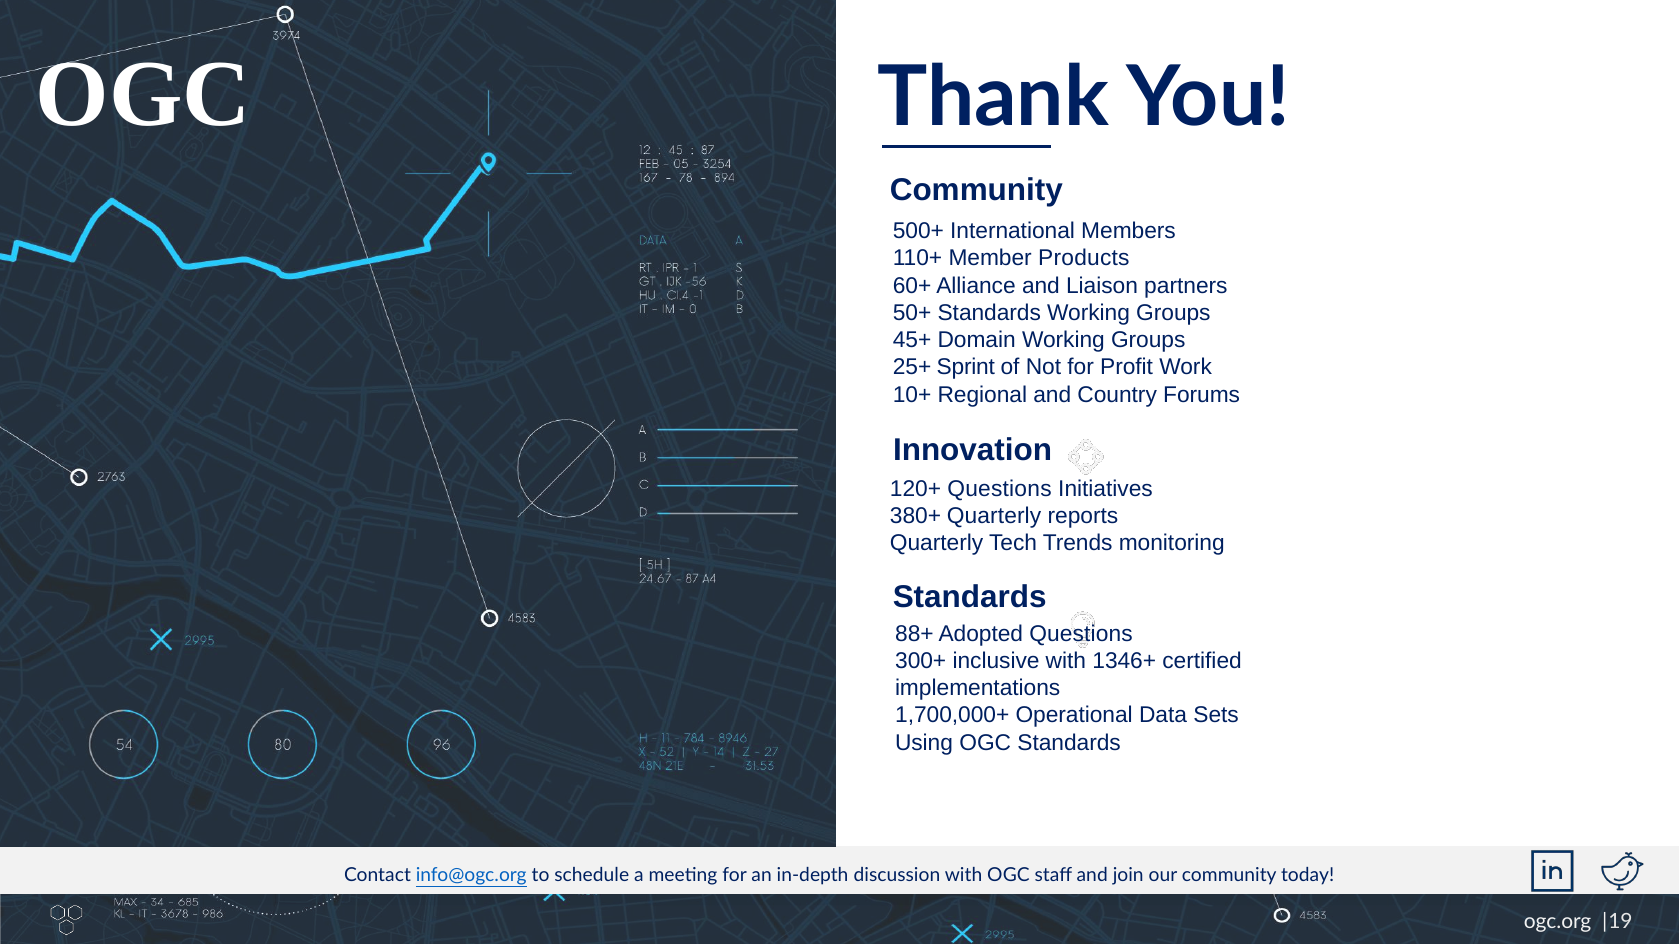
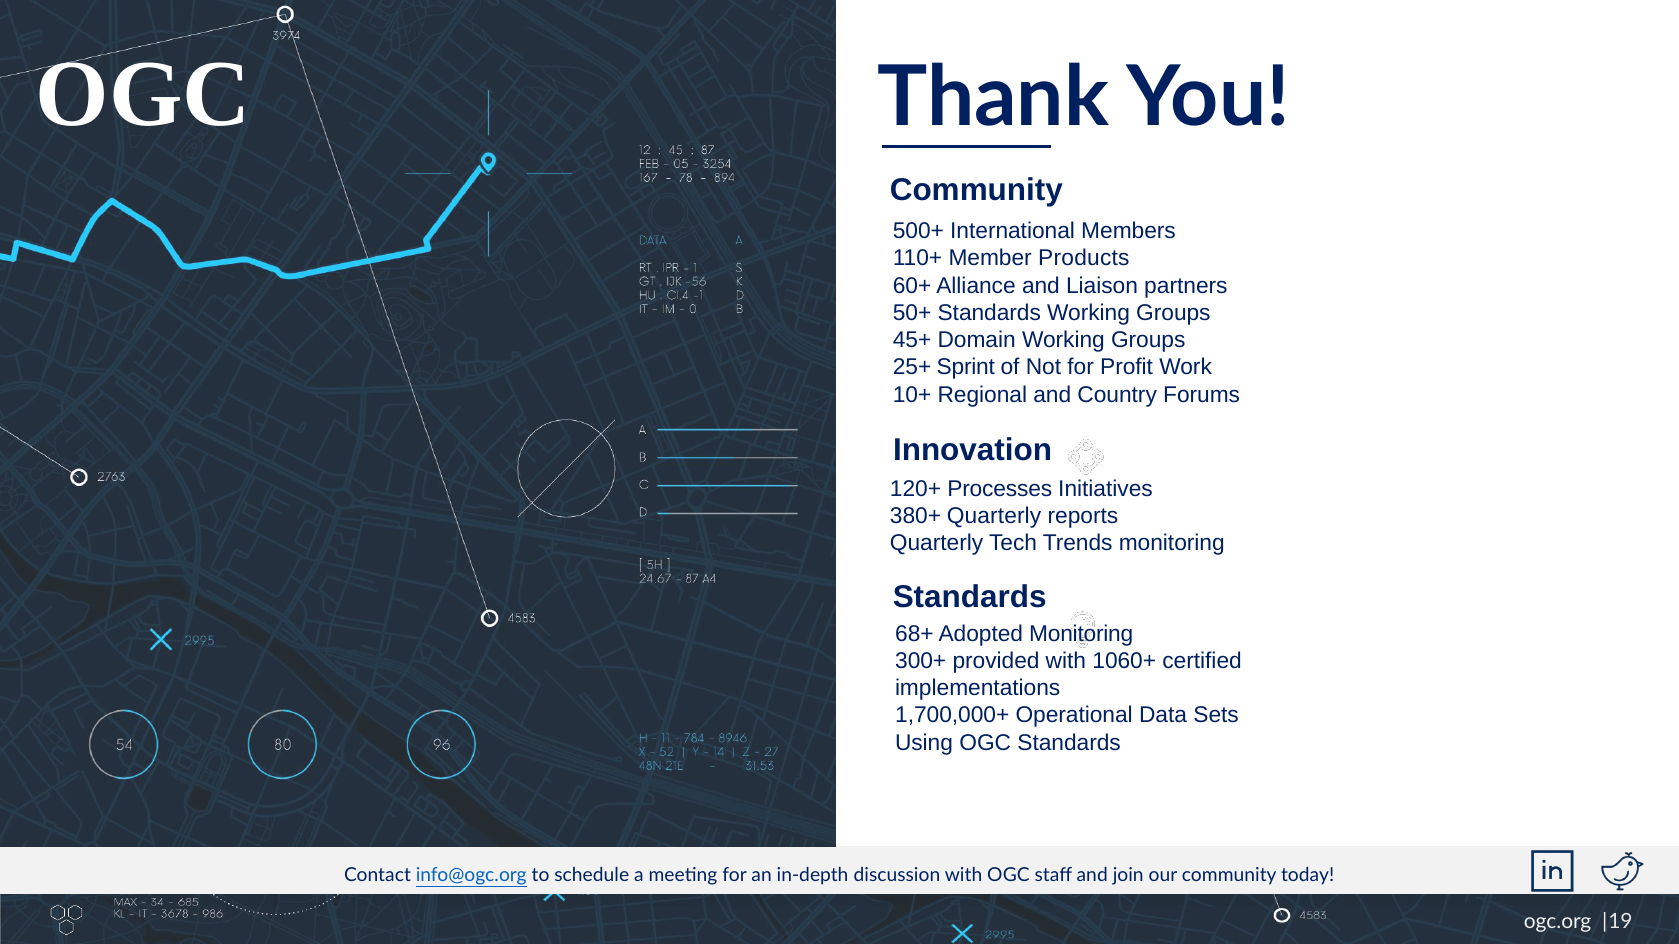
120+ Questions: Questions -> Processes
88+: 88+ -> 68+
Adopted Questions: Questions -> Monitoring
inclusive: inclusive -> provided
1346+: 1346+ -> 1060+
